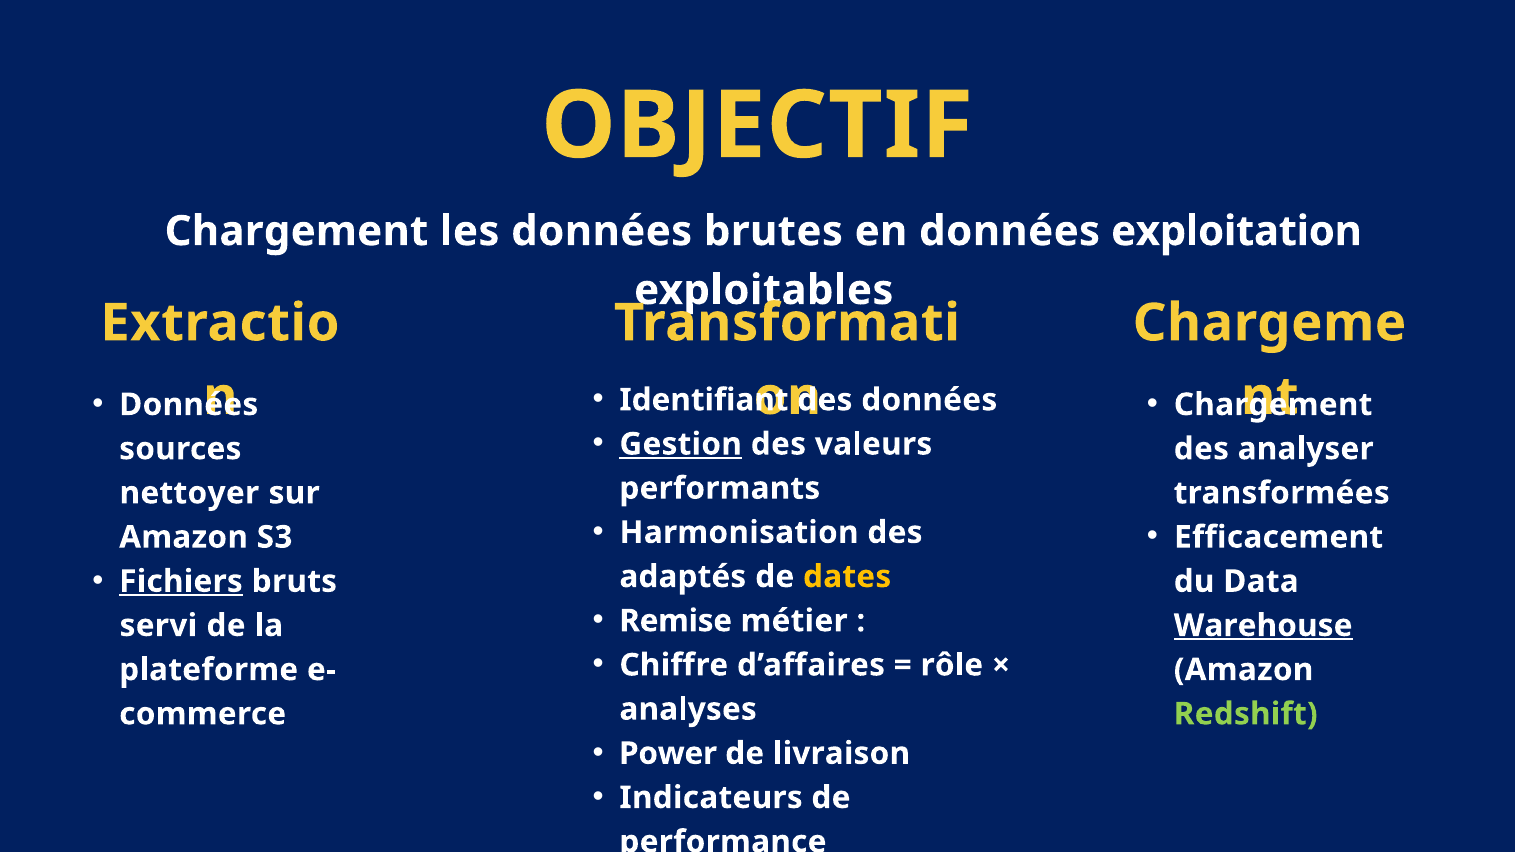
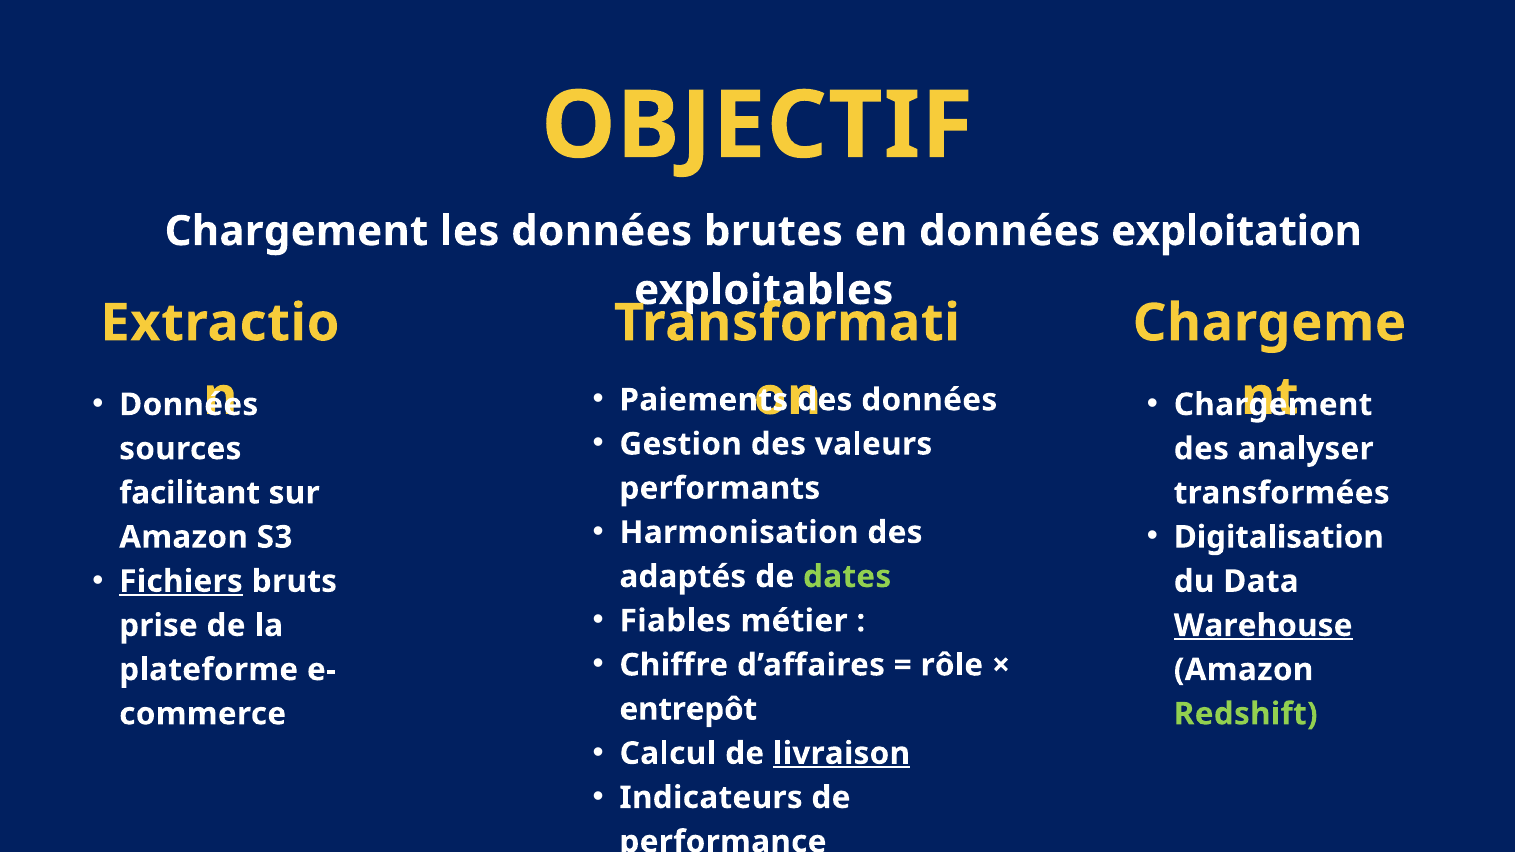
Identifiant: Identifiant -> Paiements
Gestion underline: present -> none
nettoyer: nettoyer -> facilitant
Efficacement: Efficacement -> Digitalisation
dates colour: yellow -> light green
Remise: Remise -> Fiables
servi: servi -> prise
analyses: analyses -> entrepôt
Power: Power -> Calcul
livraison underline: none -> present
